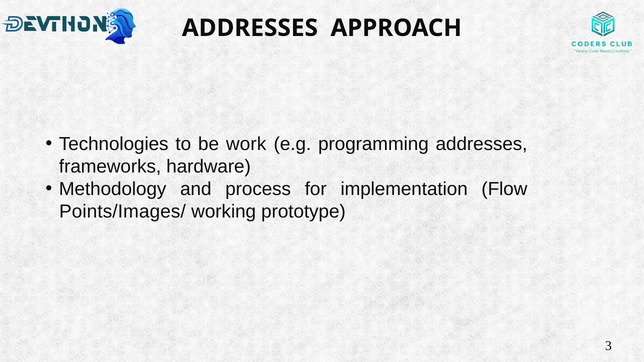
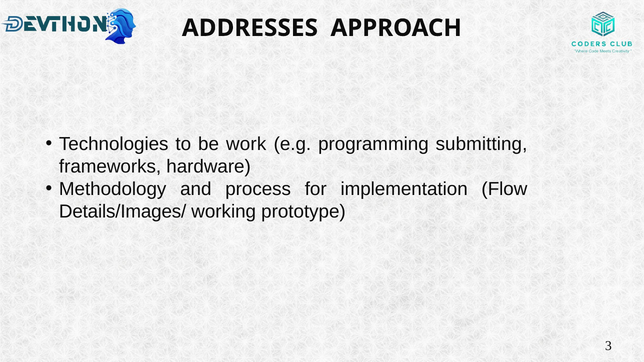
programming addresses: addresses -> submitting
Points/Images/: Points/Images/ -> Details/Images/
